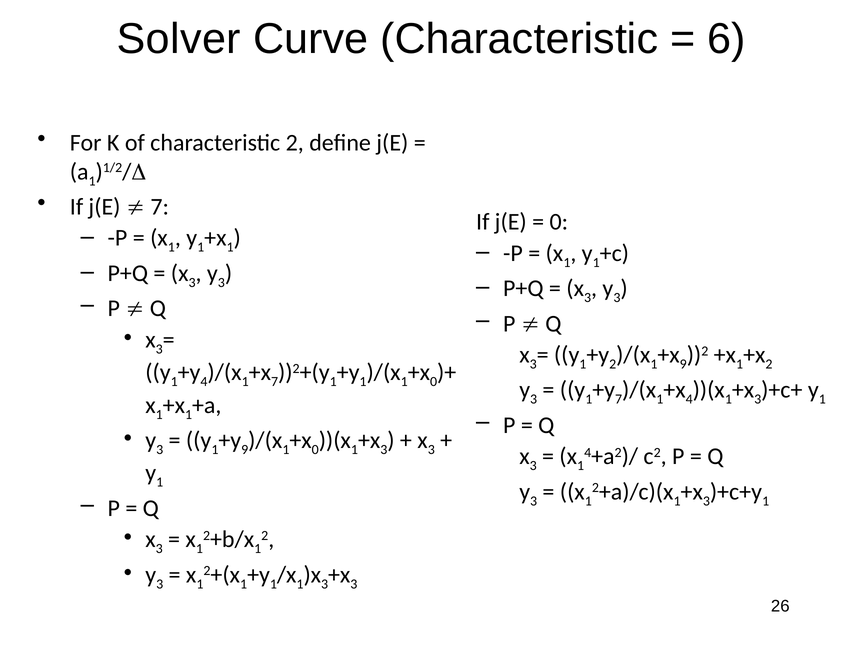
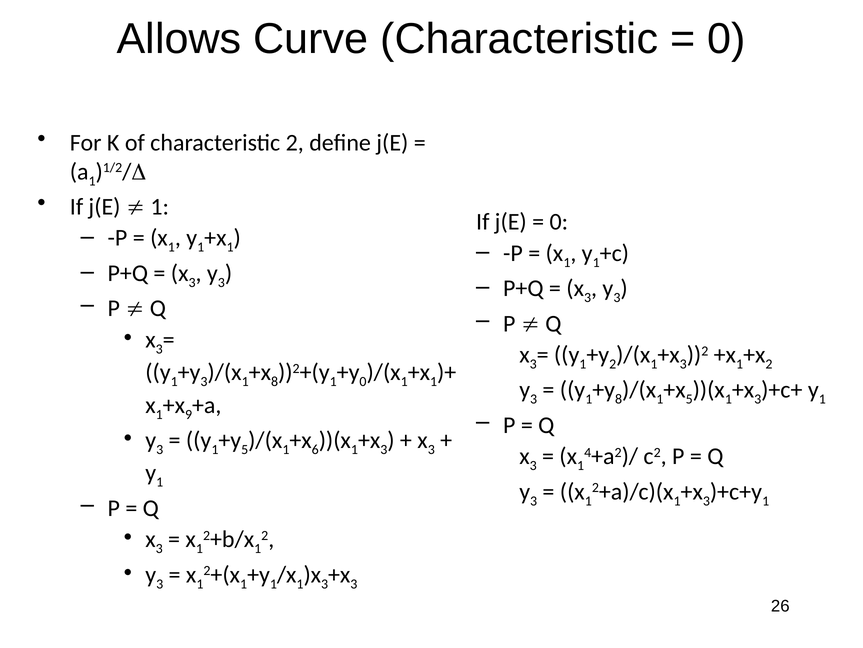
Solver: Solver -> Allows
6 at (726, 39): 6 -> 0
7 at (160, 207): 7 -> 1
9 at (683, 364): 9 -> 3
4 at (204, 381): 4 -> 3
7 at (275, 381): 7 -> 8
1 at (363, 381): 1 -> 0
0 at (434, 381): 0 -> 1
7 at (619, 399): 7 -> 8
4 at (689, 399): 4 -> 5
1 at (189, 414): 1 -> 9
9 at (245, 449): 9 -> 5
0 at (315, 449): 0 -> 6
